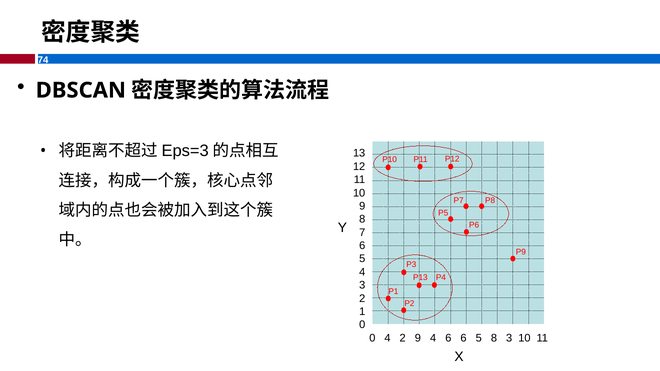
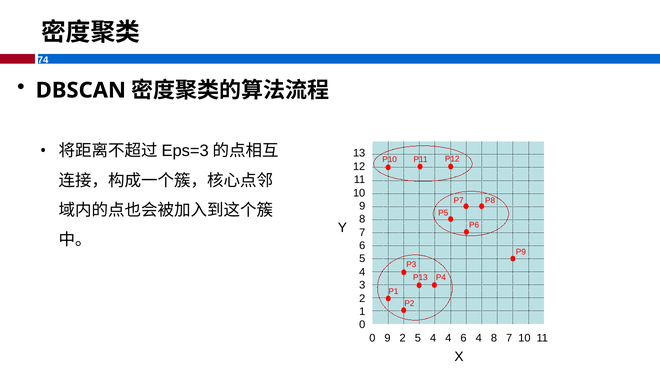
0 4: 4 -> 9
2 9: 9 -> 5
4 6: 6 -> 4
5 at (479, 338): 5 -> 4
3 at (509, 338): 3 -> 7
